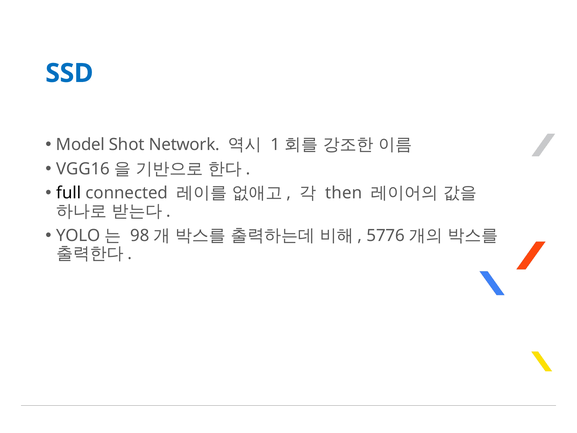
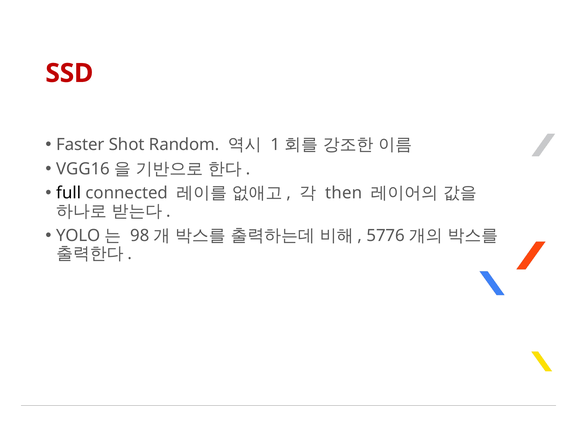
SSD colour: blue -> red
Model: Model -> Faster
Network: Network -> Random
